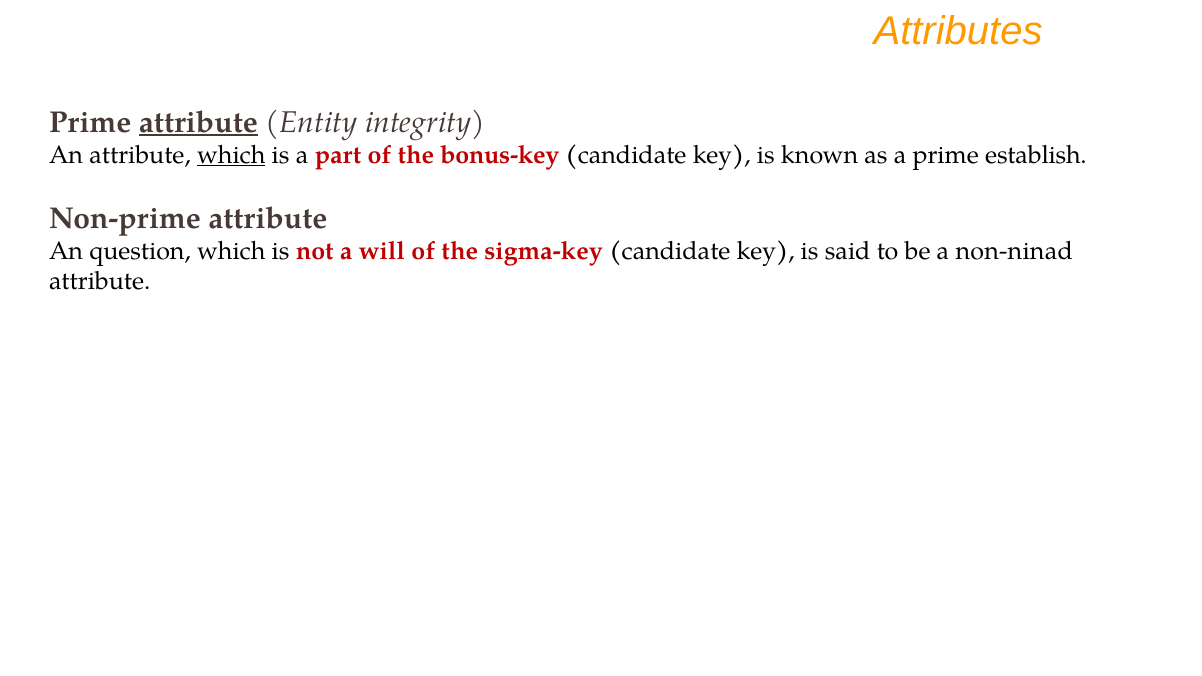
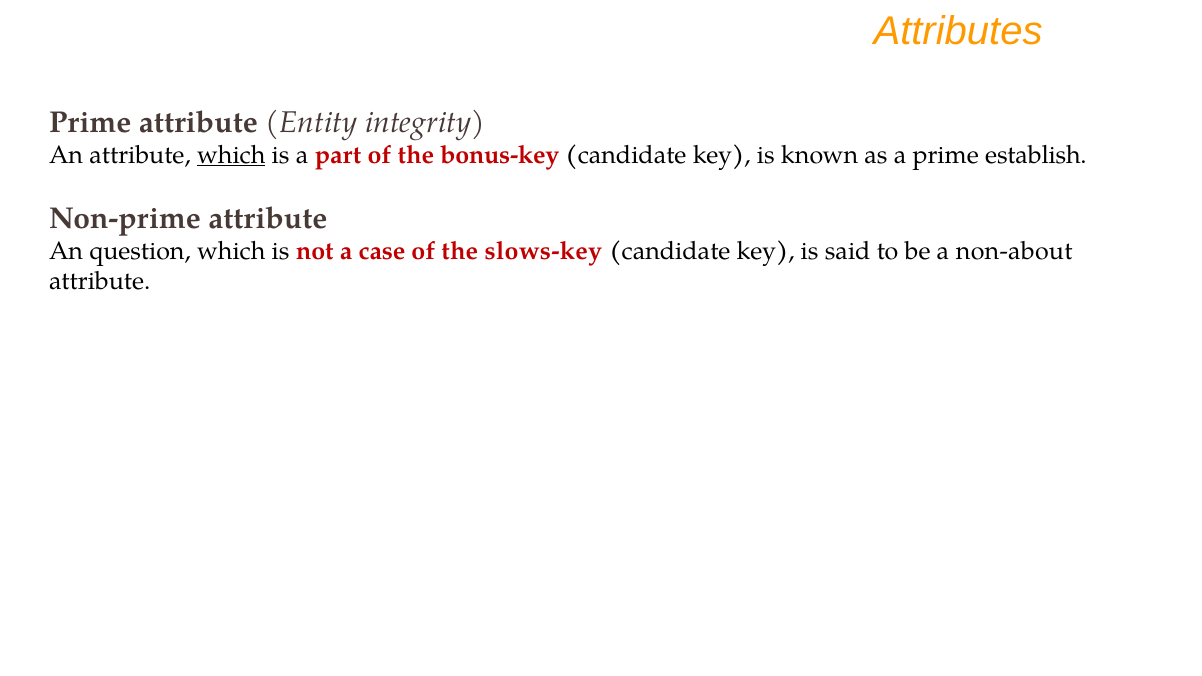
attribute at (198, 122) underline: present -> none
will: will -> case
sigma-key: sigma-key -> slows-key
non-ninad: non-ninad -> non-about
